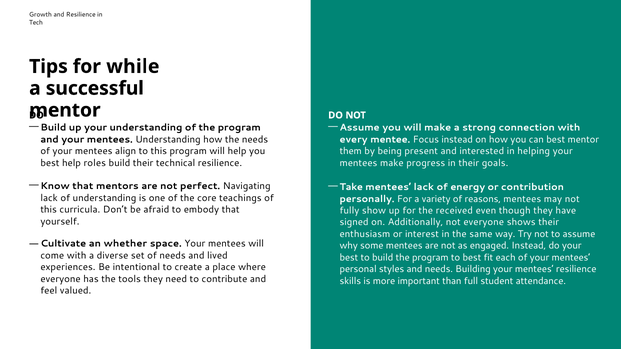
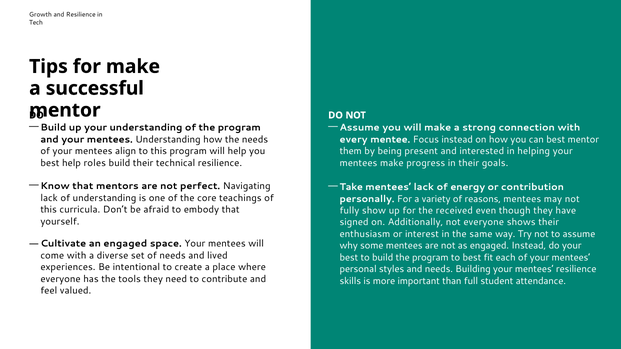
for while: while -> make
an whether: whether -> engaged
